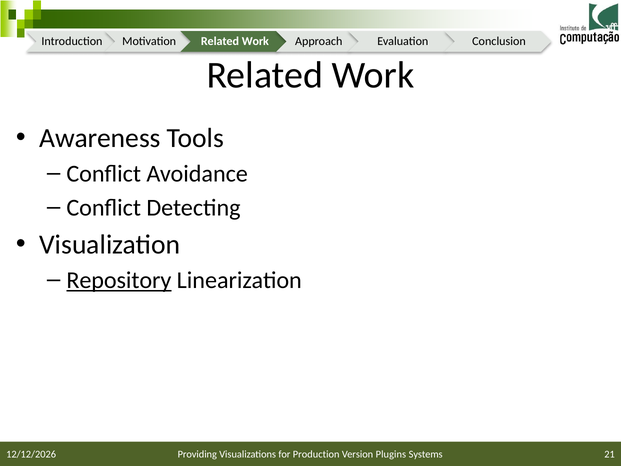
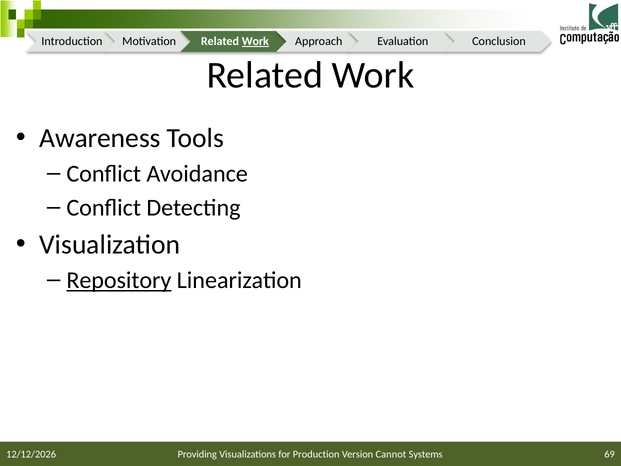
Work at (255, 41) underline: none -> present
Plugins: Plugins -> Cannot
21: 21 -> 69
